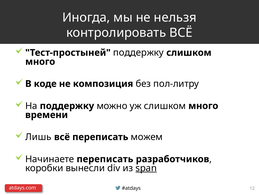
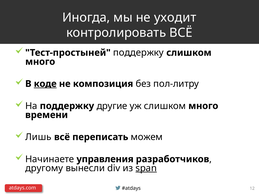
нельзя: нельзя -> уходит
коде underline: none -> present
можно: можно -> другие
Начинаете переписать: переписать -> управления
коробки: коробки -> другому
